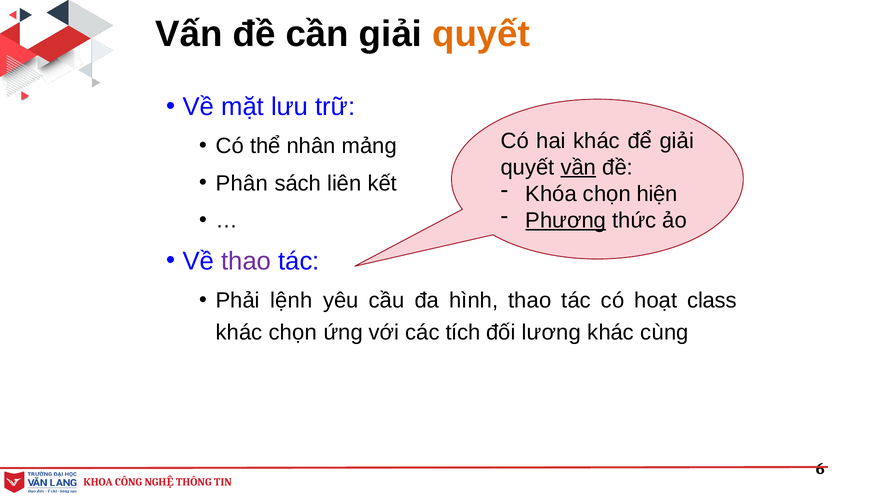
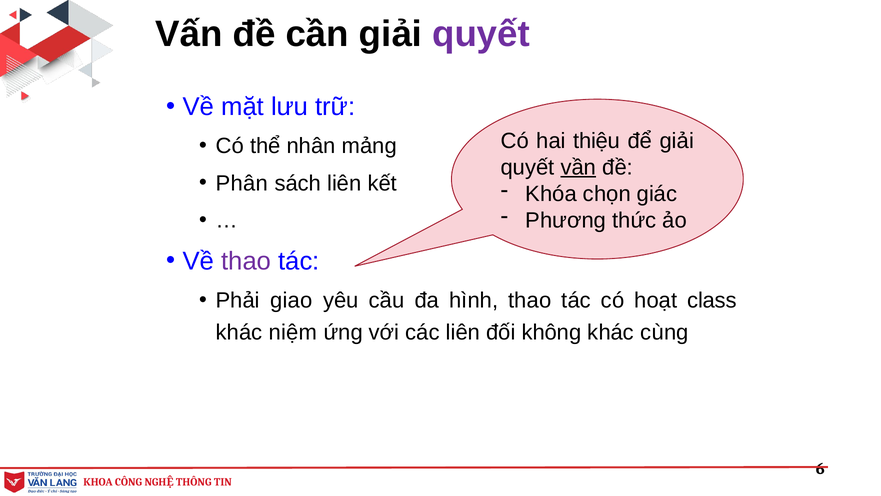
quyết at (481, 34) colour: orange -> purple
hai khác: khác -> thiệu
hiện: hiện -> giác
Phương underline: present -> none
lệnh: lệnh -> giao
khác chọn: chọn -> niệm
các tích: tích -> liên
lương: lương -> không
